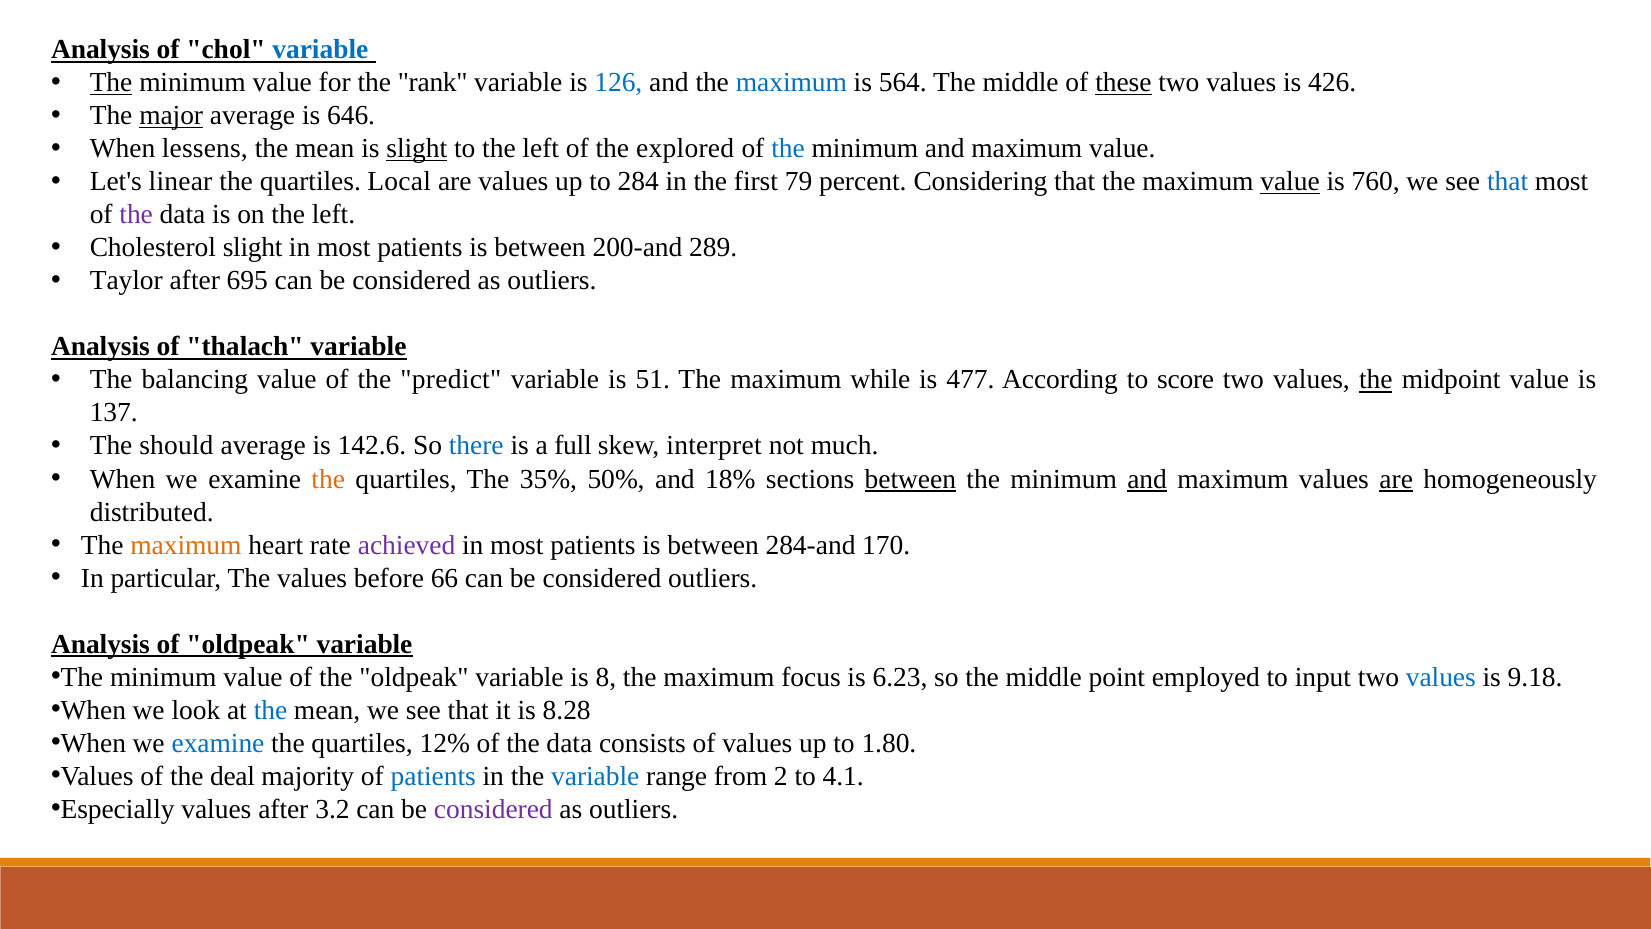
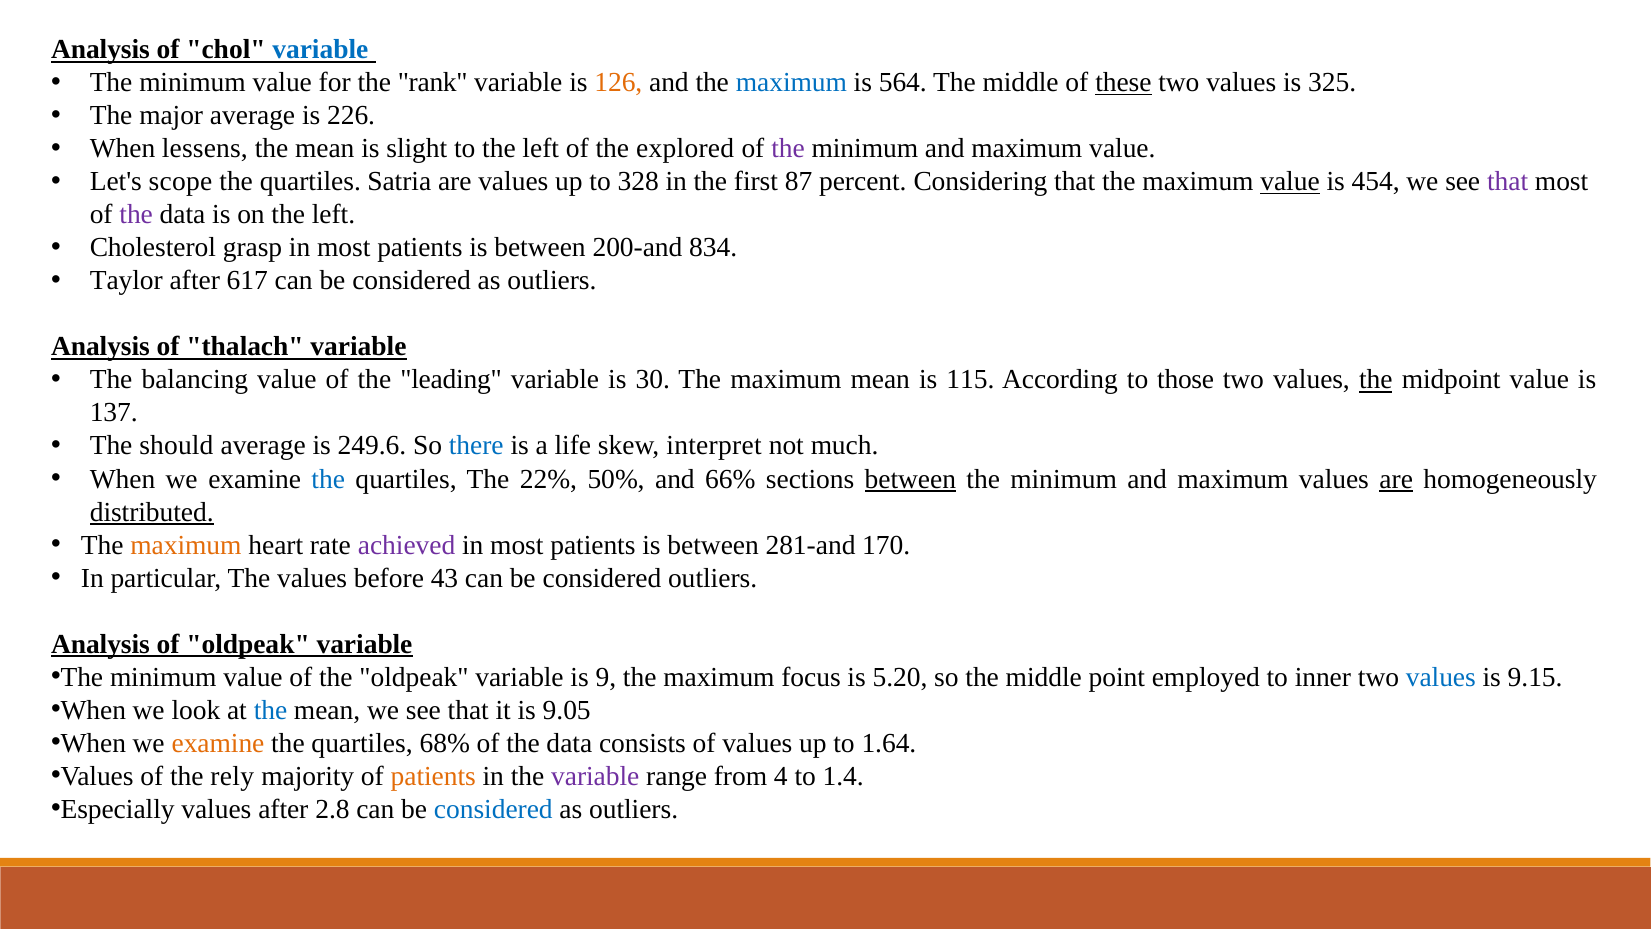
The at (111, 83) underline: present -> none
126 colour: blue -> orange
426: 426 -> 325
major underline: present -> none
646: 646 -> 226
slight at (417, 149) underline: present -> none
the at (788, 149) colour: blue -> purple
linear: linear -> scope
Local: Local -> Satria
284: 284 -> 328
79: 79 -> 87
760: 760 -> 454
that at (1508, 182) colour: blue -> purple
Cholesterol slight: slight -> grasp
289: 289 -> 834
695: 695 -> 617
predict: predict -> leading
51: 51 -> 30
maximum while: while -> mean
477: 477 -> 115
score: score -> those
142.6: 142.6 -> 249.6
full: full -> life
the at (328, 479) colour: orange -> blue
35%: 35% -> 22%
18%: 18% -> 66%
and at (1147, 479) underline: present -> none
distributed underline: none -> present
284-and: 284-and -> 281-and
66: 66 -> 43
8: 8 -> 9
6.23: 6.23 -> 5.20
input: input -> inner
9.18: 9.18 -> 9.15
8.28: 8.28 -> 9.05
examine at (218, 743) colour: blue -> orange
12%: 12% -> 68%
1.80: 1.80 -> 1.64
deal: deal -> rely
patients at (433, 776) colour: blue -> orange
variable at (595, 776) colour: blue -> purple
2: 2 -> 4
4.1: 4.1 -> 1.4
3.2: 3.2 -> 2.8
considered at (493, 809) colour: purple -> blue
